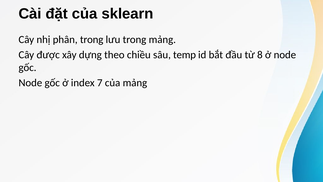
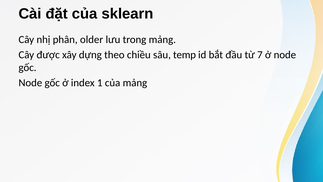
phân trong: trong -> older
8: 8 -> 7
7: 7 -> 1
